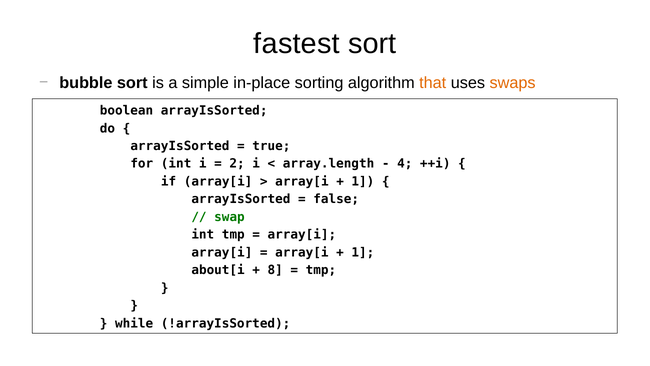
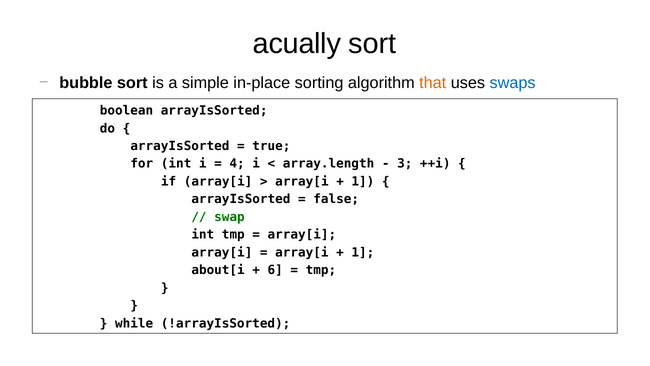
fastest: fastest -> acually
swaps colour: orange -> blue
2: 2 -> 4
4: 4 -> 3
8: 8 -> 6
